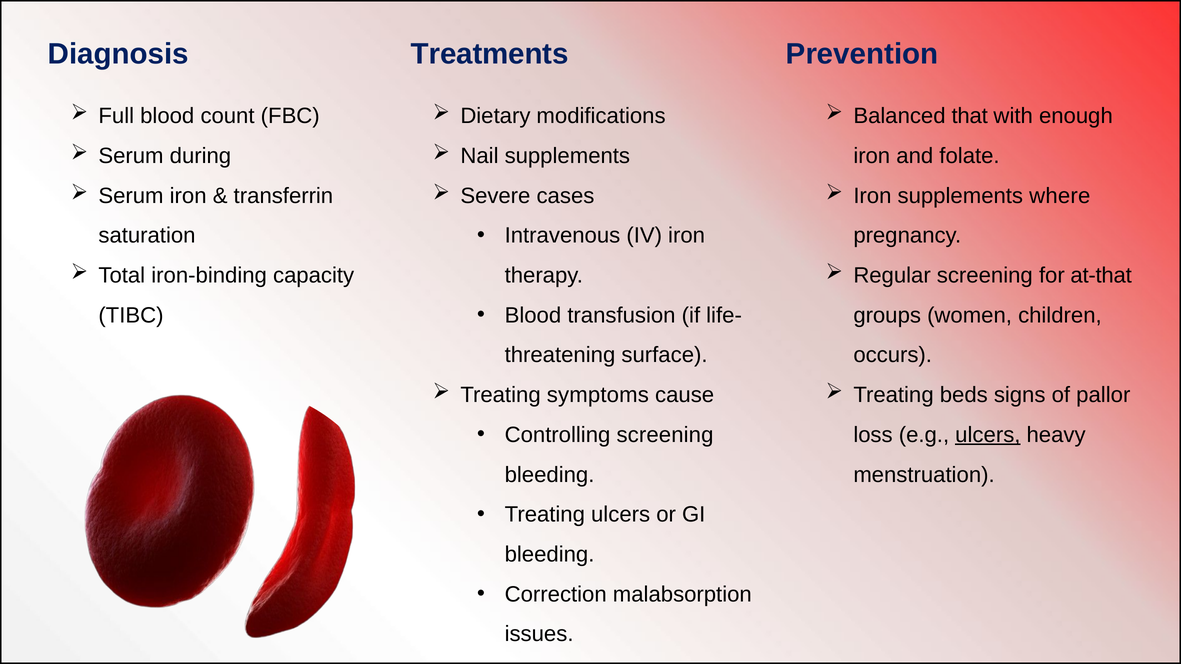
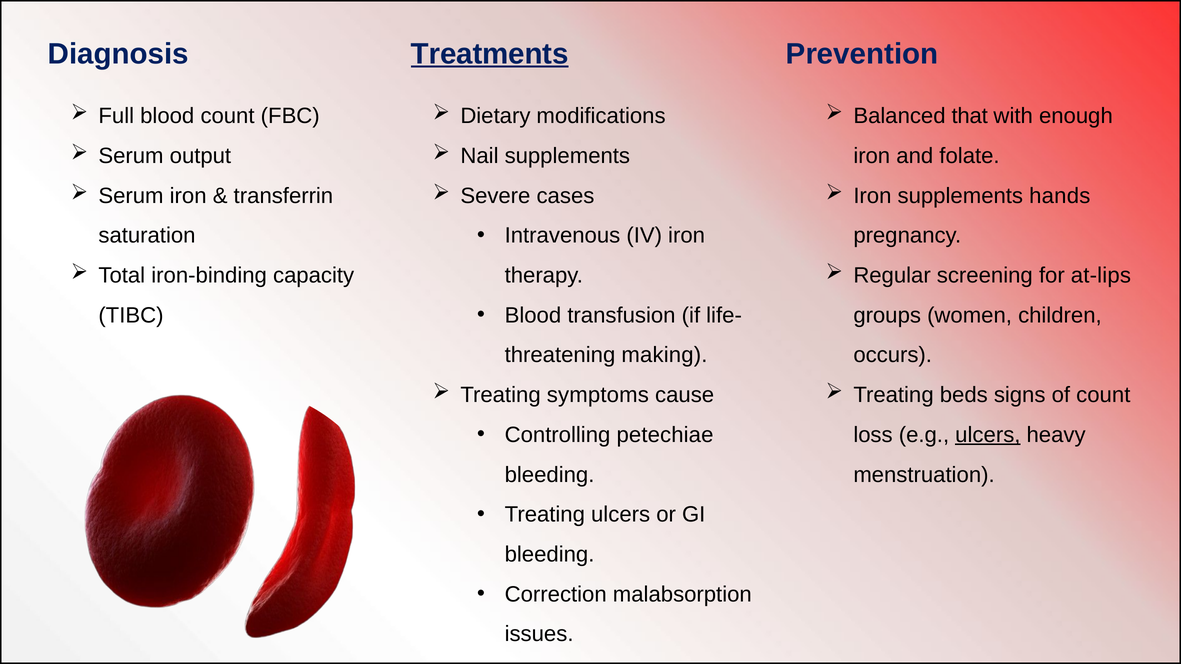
Treatments underline: none -> present
during: during -> output
where: where -> hands
at-that: at-that -> at-lips
surface: surface -> making
of pallor: pallor -> count
Controlling screening: screening -> petechiae
